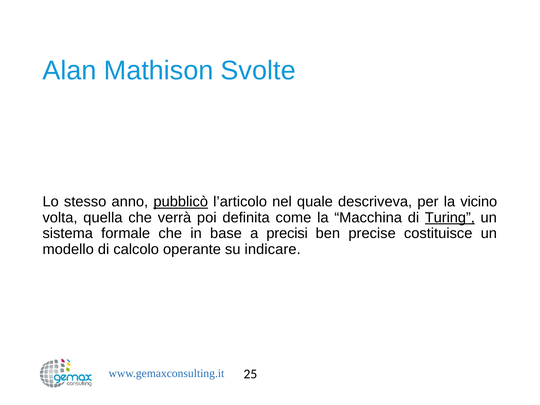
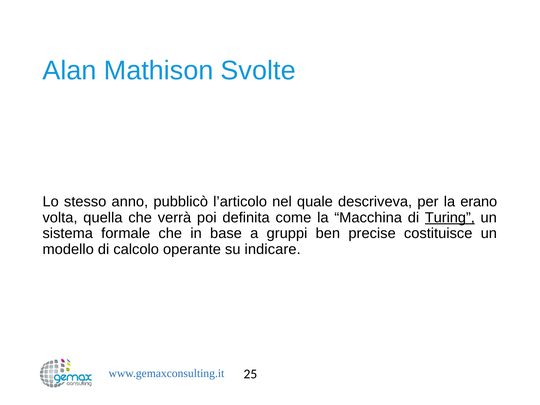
pubblicò underline: present -> none
vicino: vicino -> erano
precisi: precisi -> gruppi
